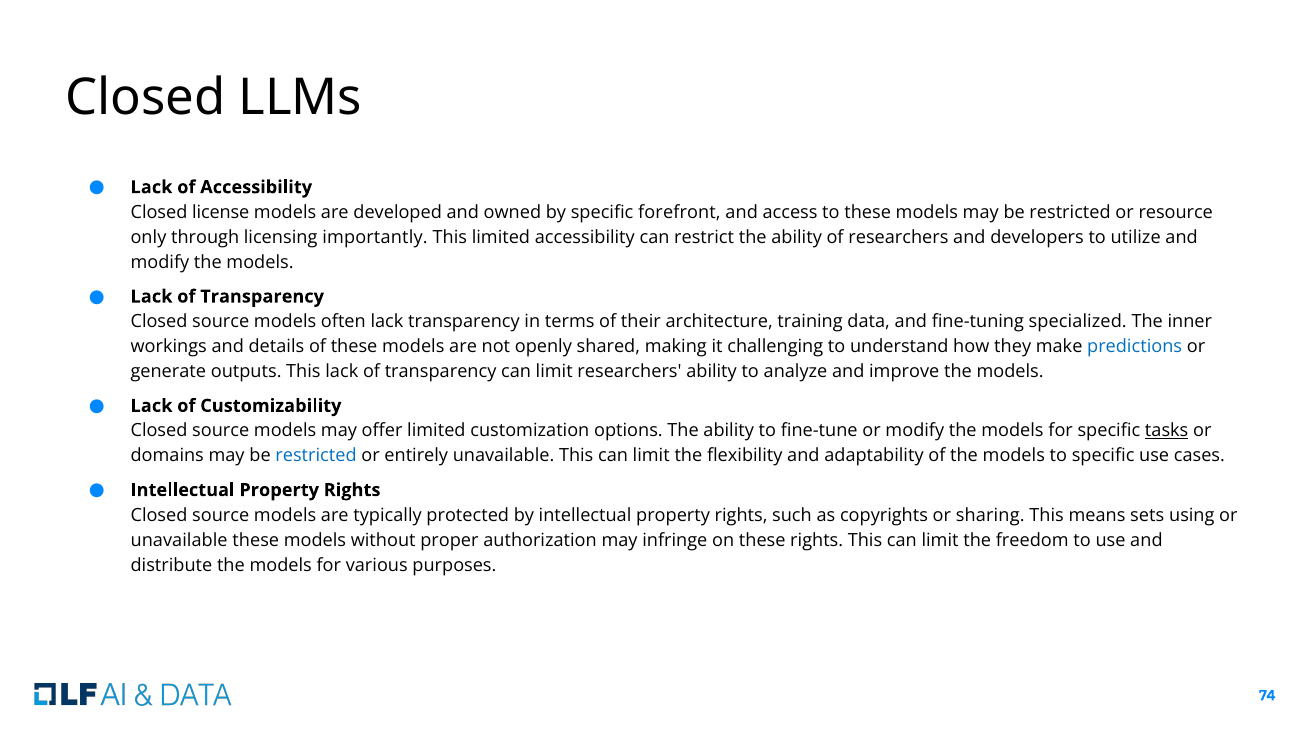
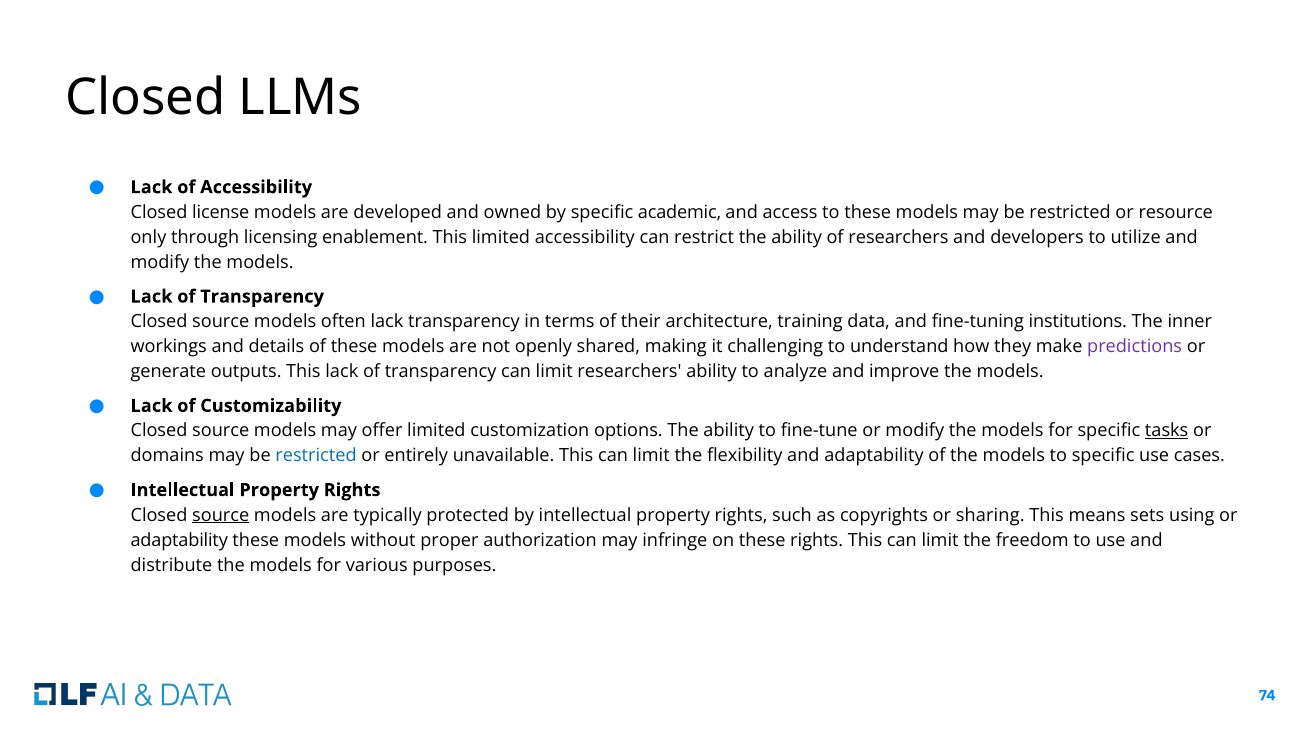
forefront: forefront -> academic
importantly: importantly -> enablement
specialized: specialized -> institutions
predictions colour: blue -> purple
source at (221, 515) underline: none -> present
unavailable at (179, 540): unavailable -> adaptability
